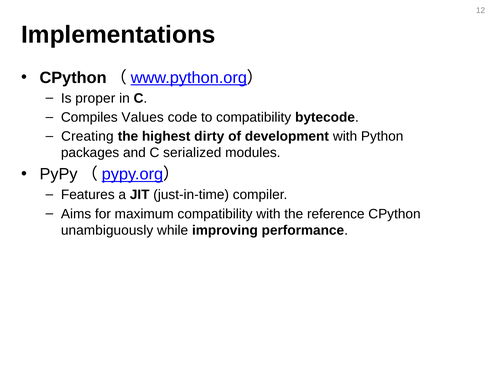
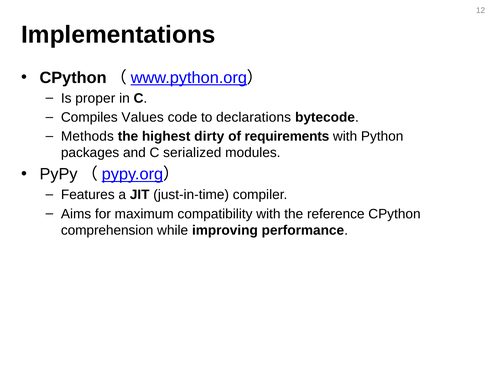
to compatibility: compatibility -> declarations
Creating: Creating -> Methods
development: development -> requirements
unambiguously: unambiguously -> comprehension
